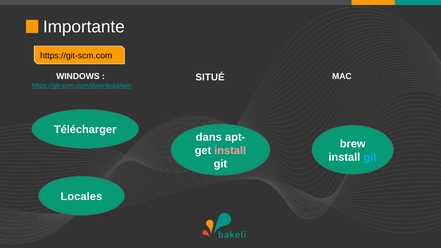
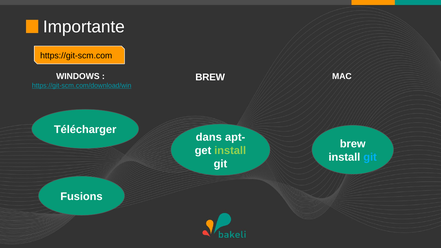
SITUÉ at (210, 77): SITUÉ -> BREW
install at (230, 151) colour: pink -> light green
Locales: Locales -> Fusions
